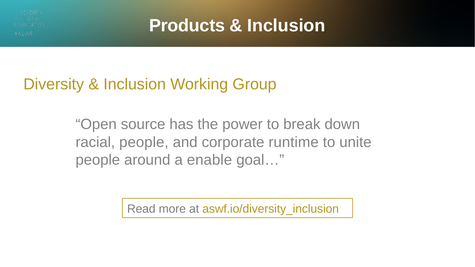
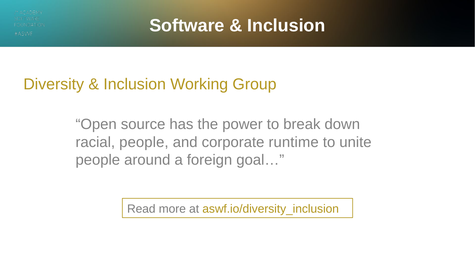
Products: Products -> Software
enable: enable -> foreign
